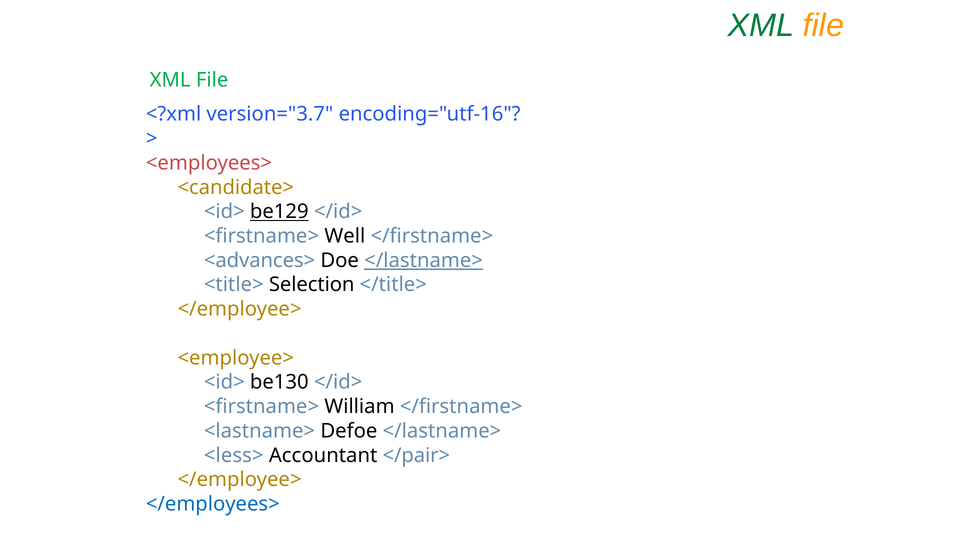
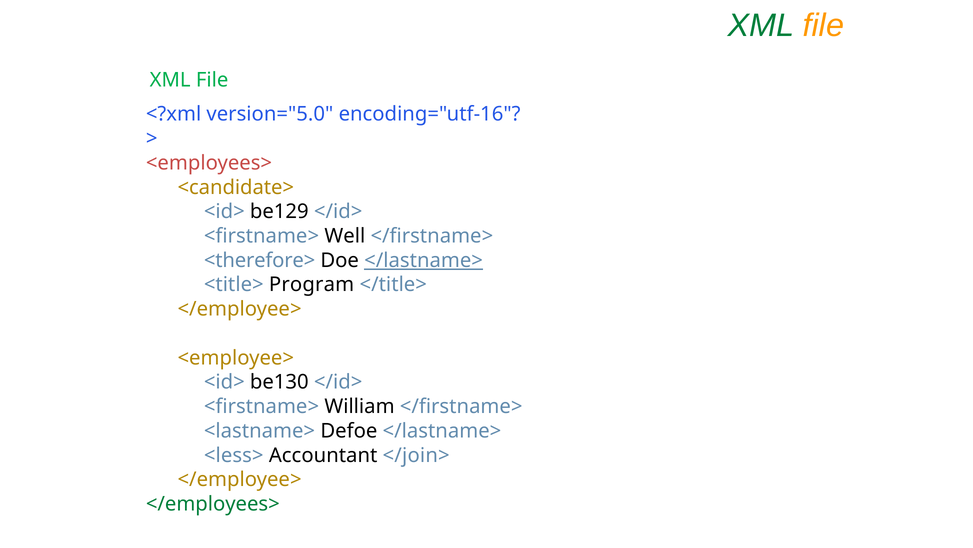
version="3.7: version="3.7 -> version="5.0
be129 underline: present -> none
<advances>: <advances> -> <therefore>
Selection: Selection -> Program
</pair>: </pair> -> </join>
</employees> colour: blue -> green
